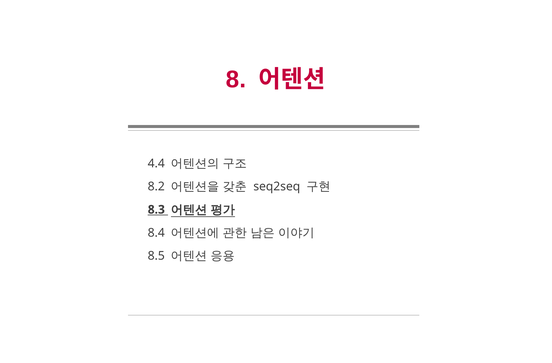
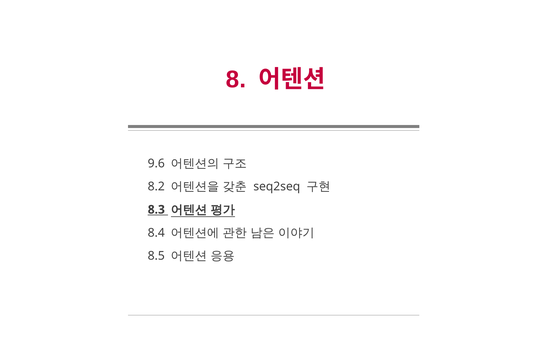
4.4: 4.4 -> 9.6
